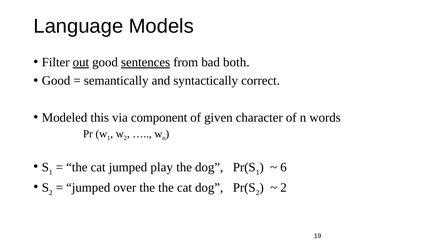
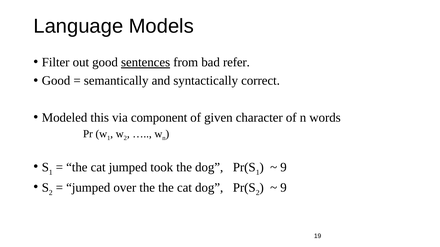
out underline: present -> none
both: both -> refer
play: play -> took
6 at (284, 168): 6 -> 9
2 at (284, 188): 2 -> 9
